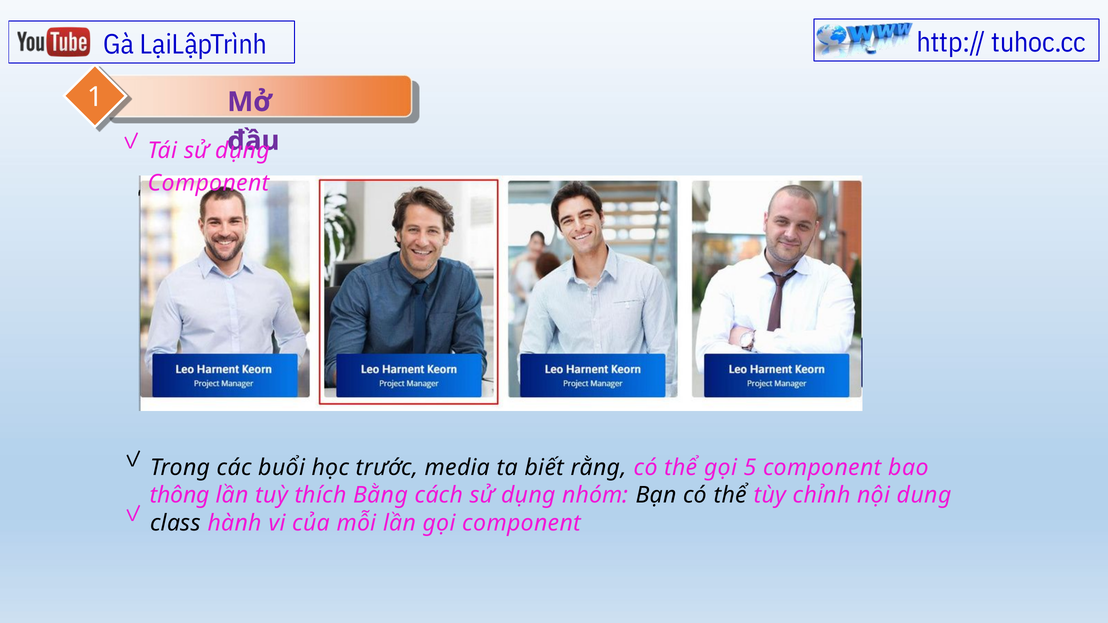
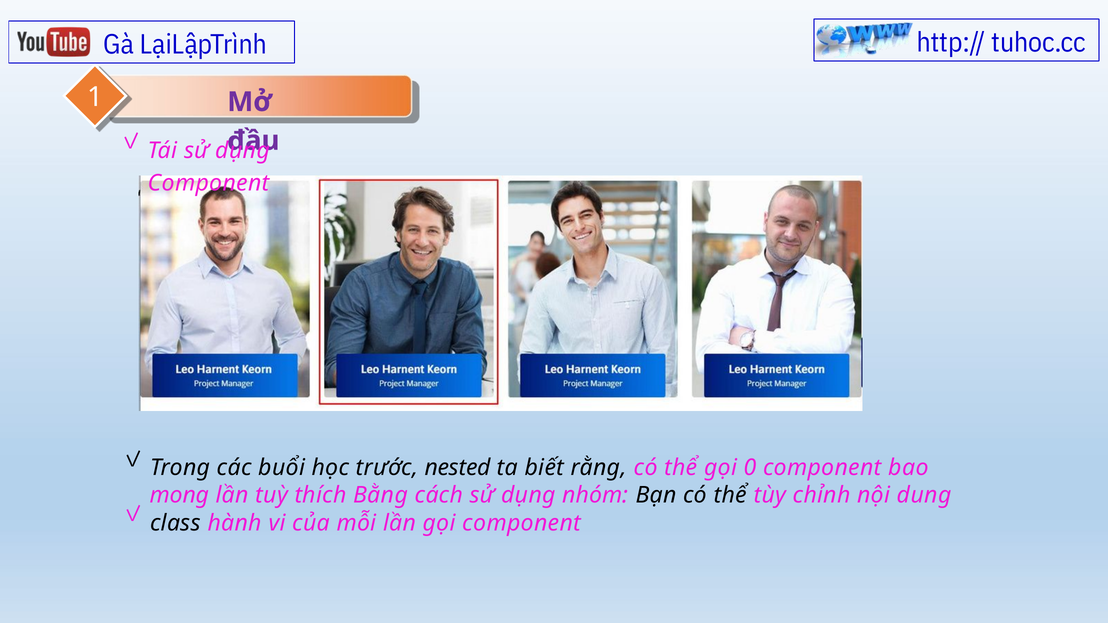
media: media -> nested
5: 5 -> 0
thông: thông -> mong
